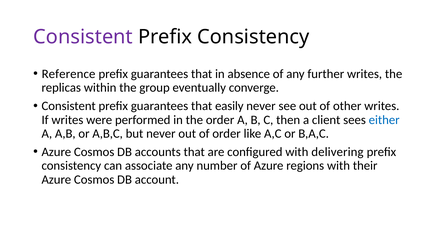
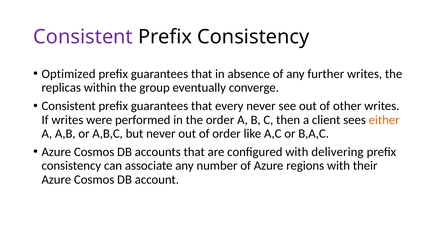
Reference: Reference -> Optimized
easily: easily -> every
either colour: blue -> orange
